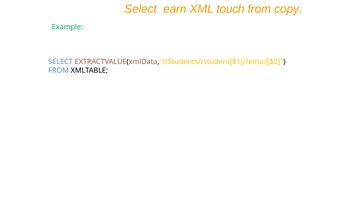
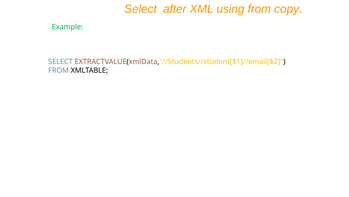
earn: earn -> after
touch: touch -> using
